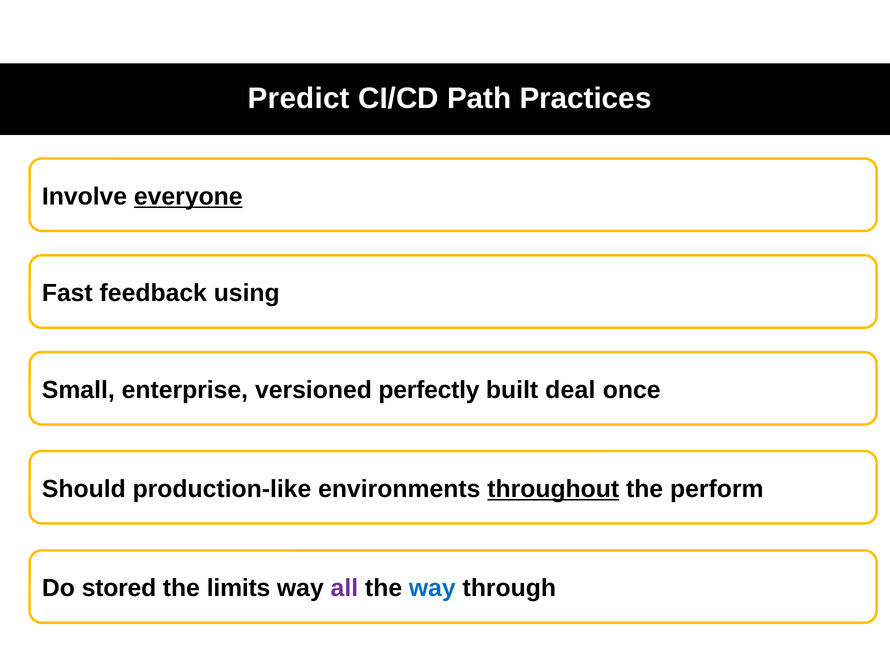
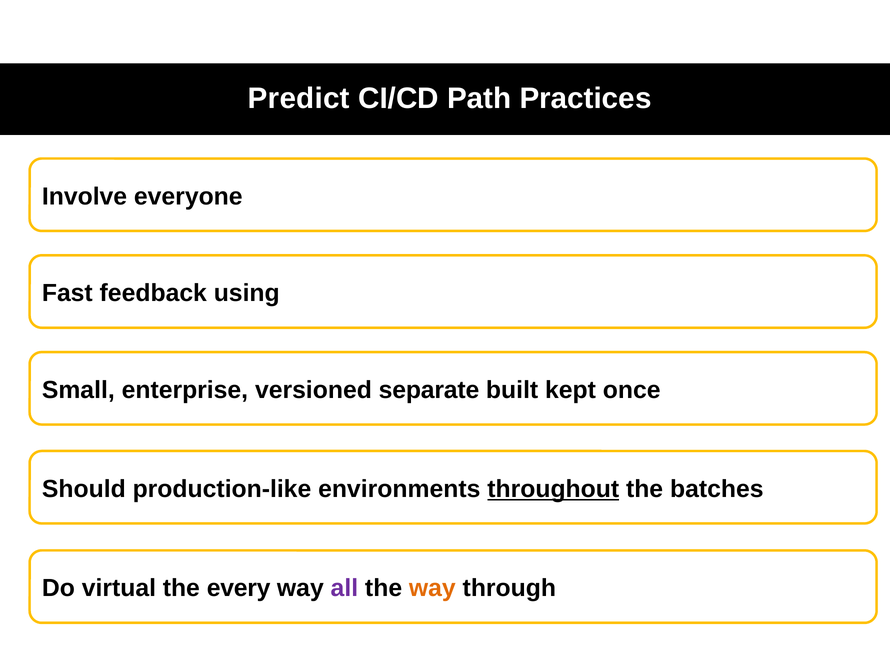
everyone underline: present -> none
perfectly: perfectly -> separate
deal: deal -> kept
perform: perform -> batches
stored: stored -> virtual
limits: limits -> every
way at (432, 589) colour: blue -> orange
